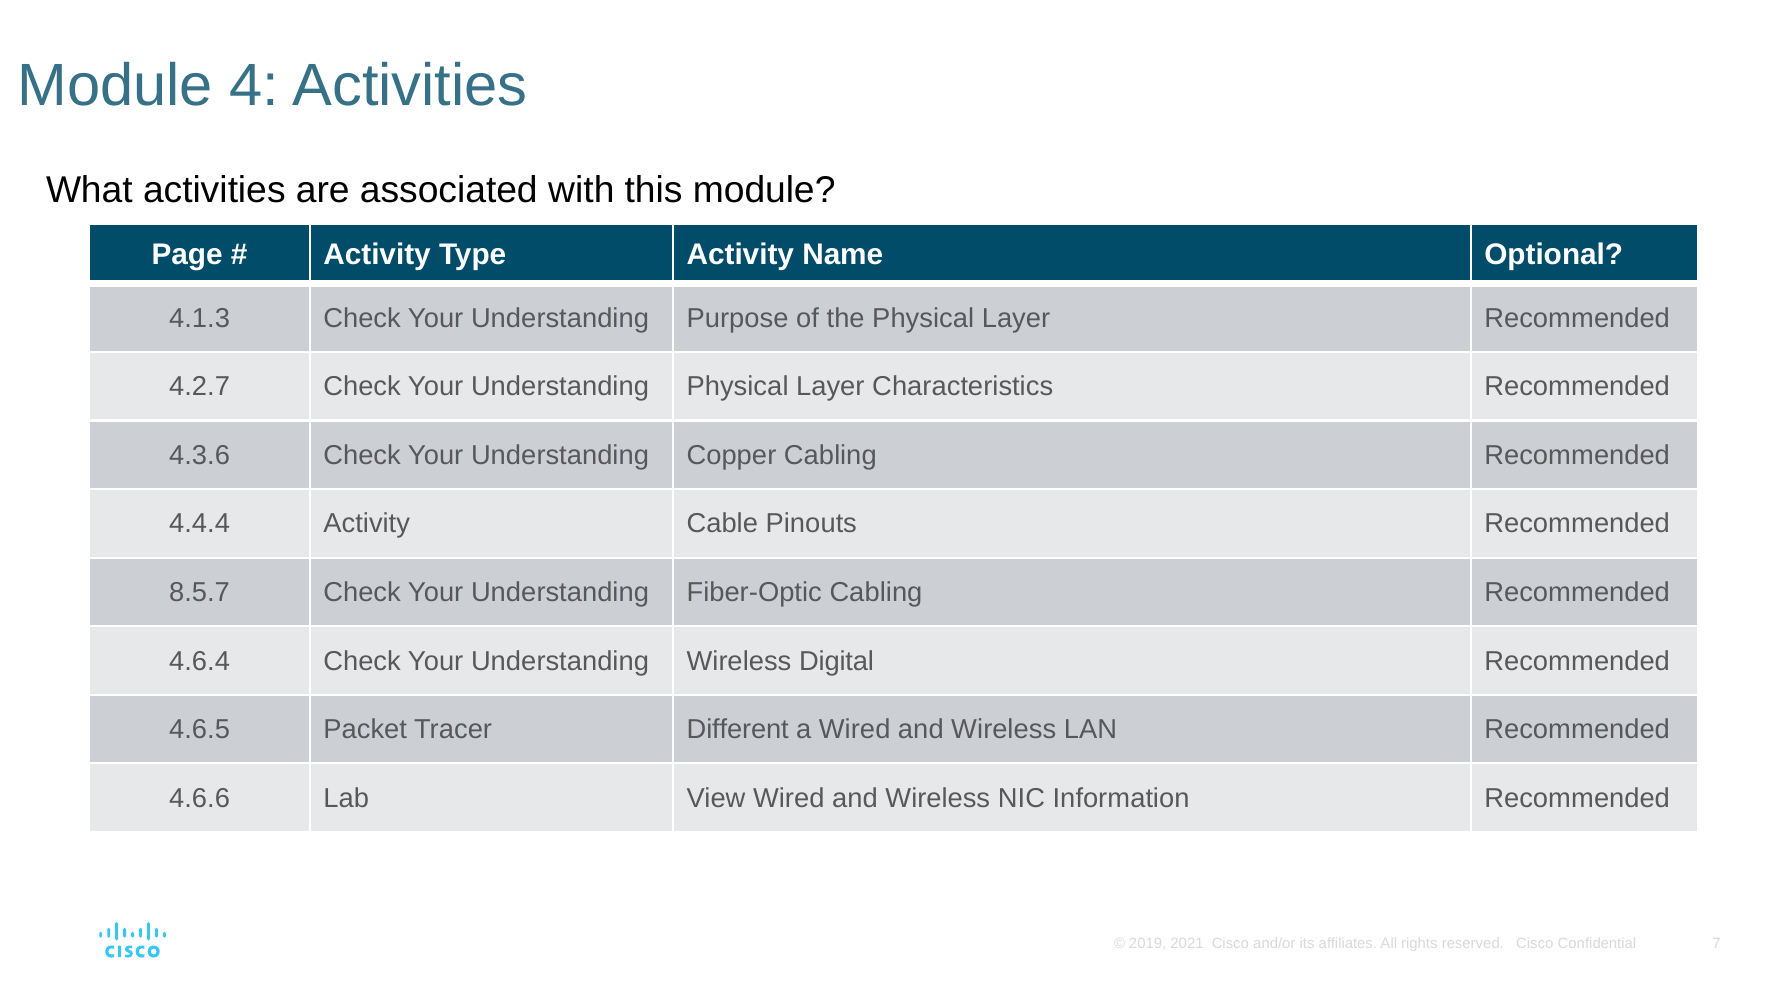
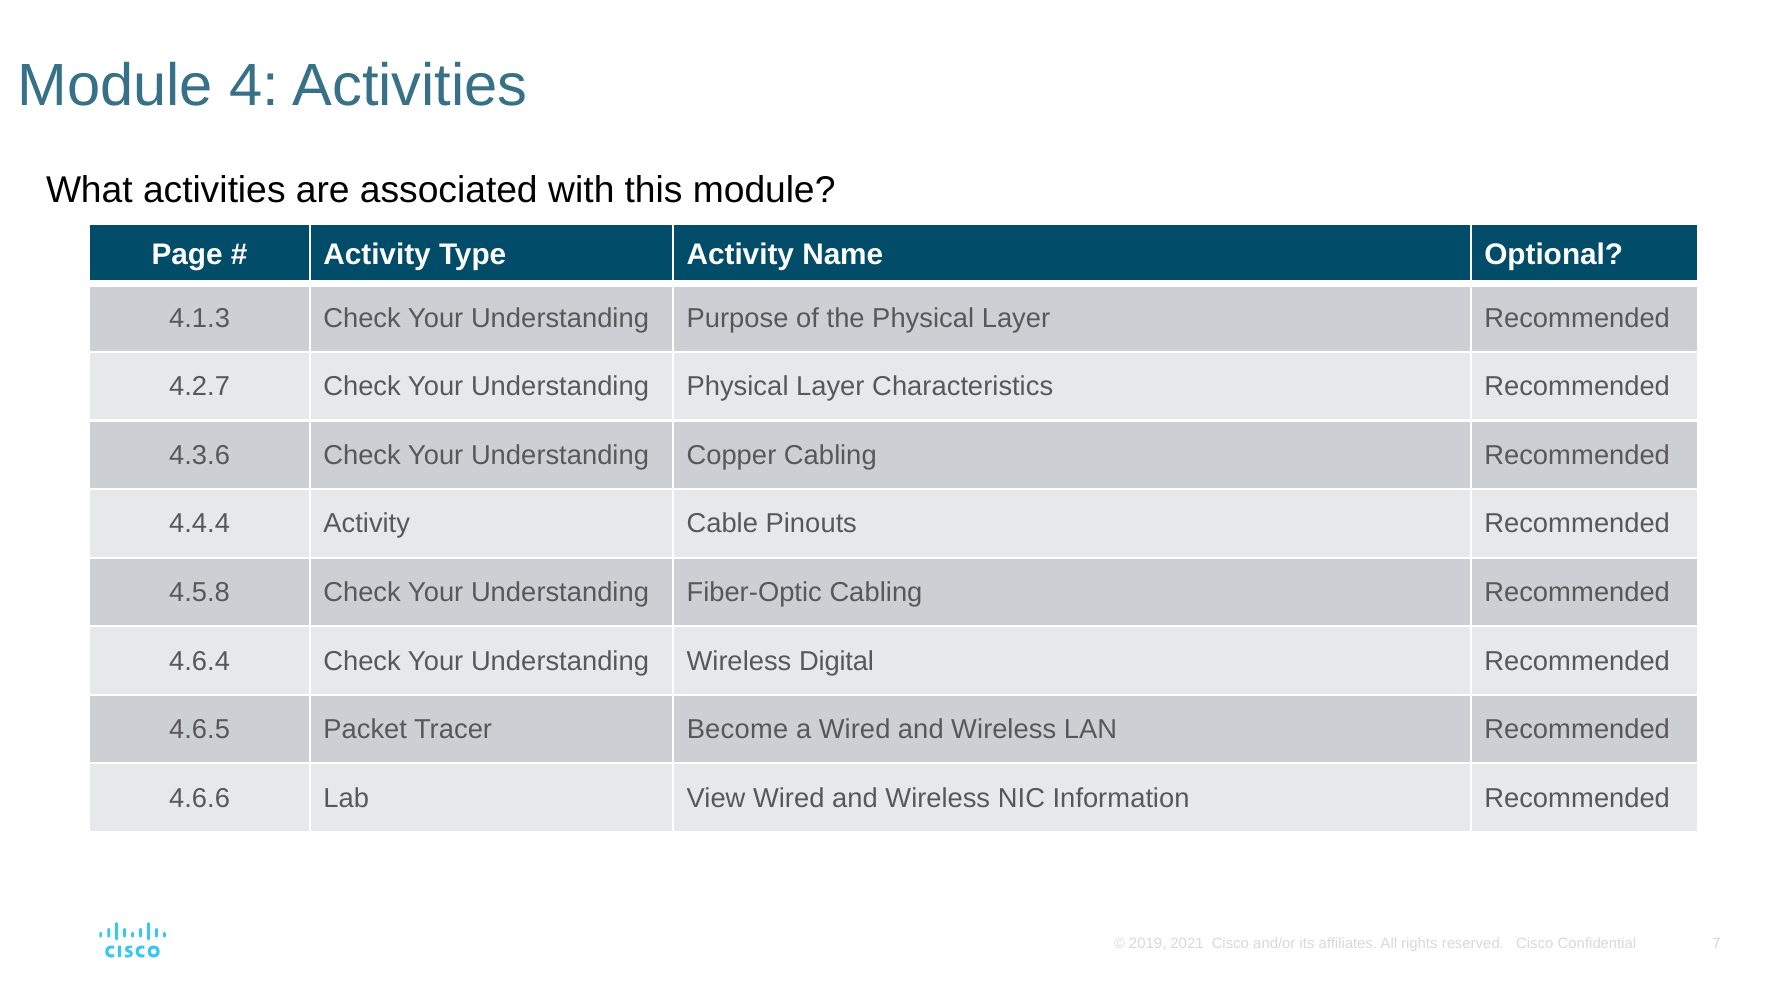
8.5.7: 8.5.7 -> 4.5.8
Different: Different -> Become
